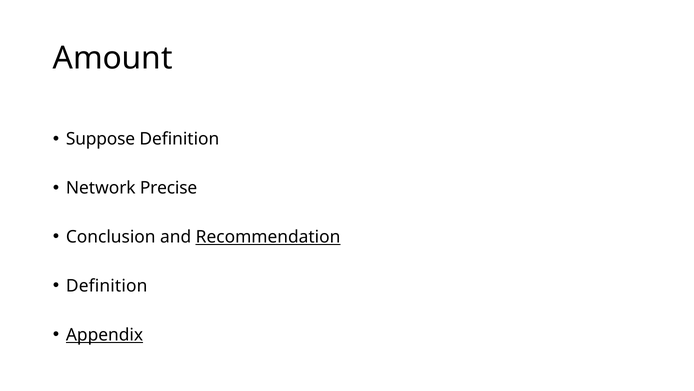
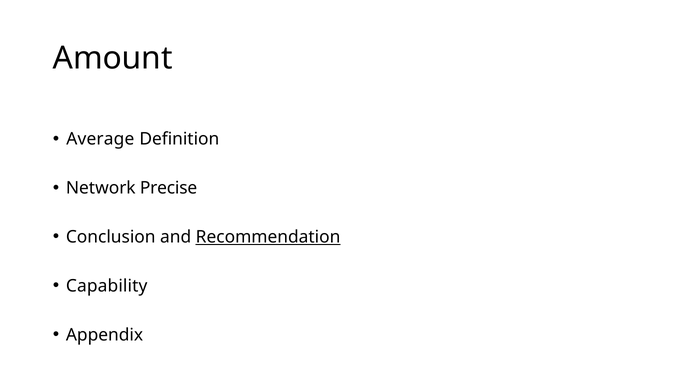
Suppose: Suppose -> Average
Definition at (107, 286): Definition -> Capability
Appendix underline: present -> none
